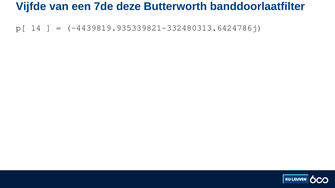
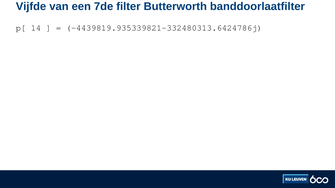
deze: deze -> filter
